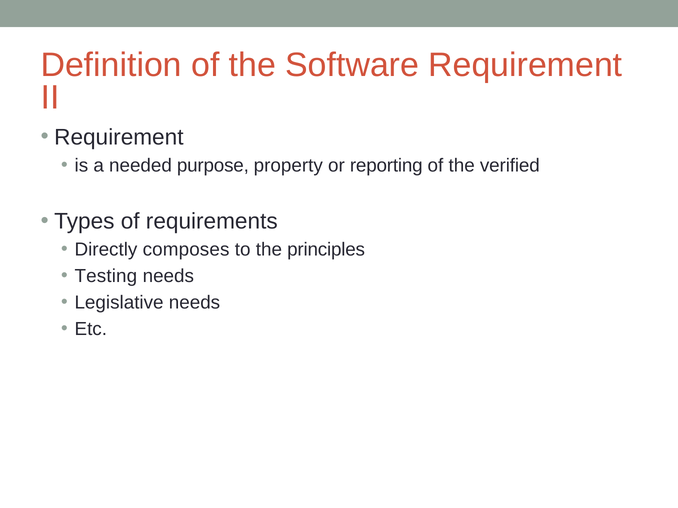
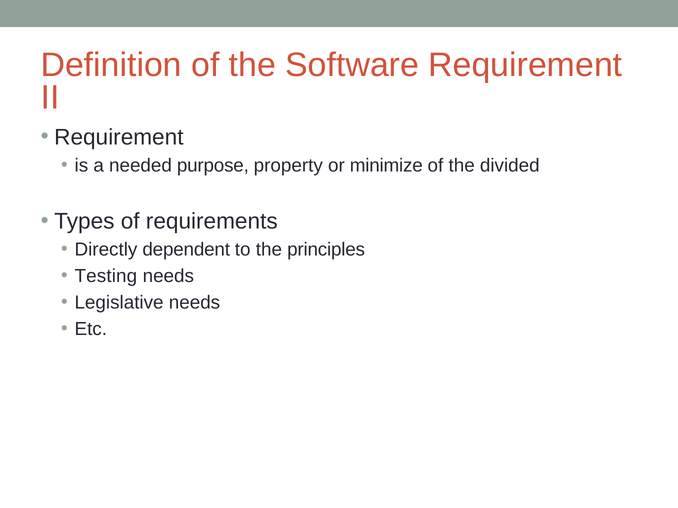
reporting: reporting -> minimize
verified: verified -> divided
composes: composes -> dependent
